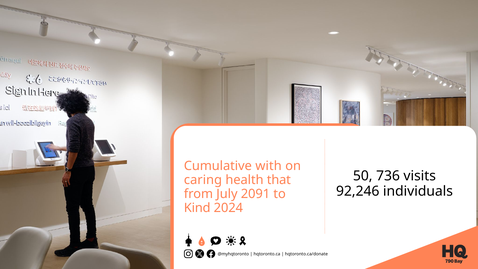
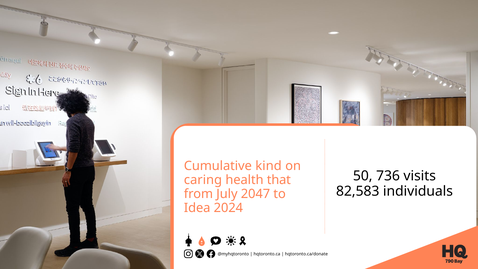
with: with -> kind
92,246: 92,246 -> 82,583
2091: 2091 -> 2047
Kind: Kind -> Idea
